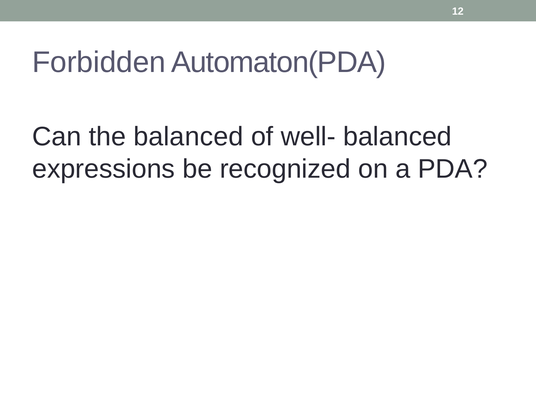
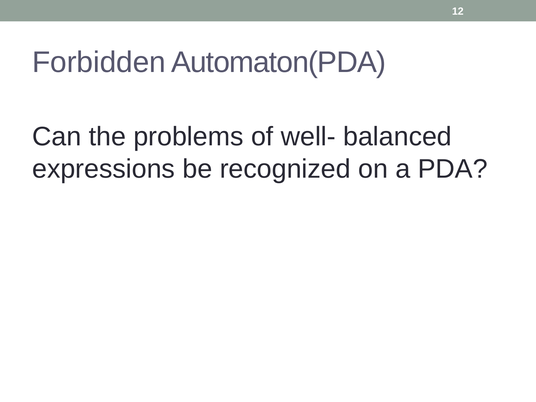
the balanced: balanced -> problems
